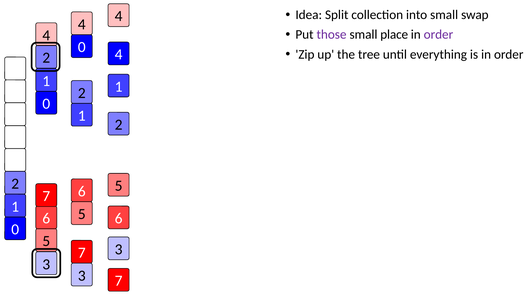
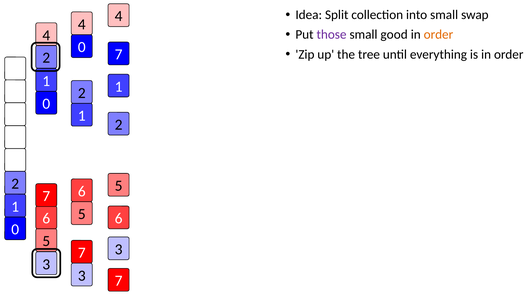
place: place -> good
order at (438, 35) colour: purple -> orange
0 4: 4 -> 7
